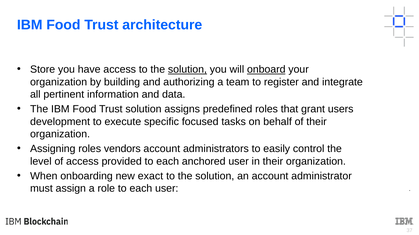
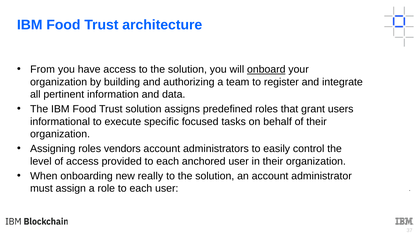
Store: Store -> From
solution at (187, 70) underline: present -> none
development: development -> informational
exact: exact -> really
